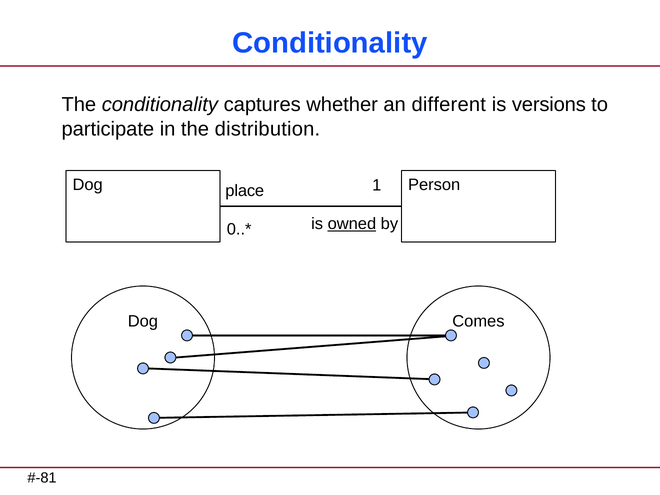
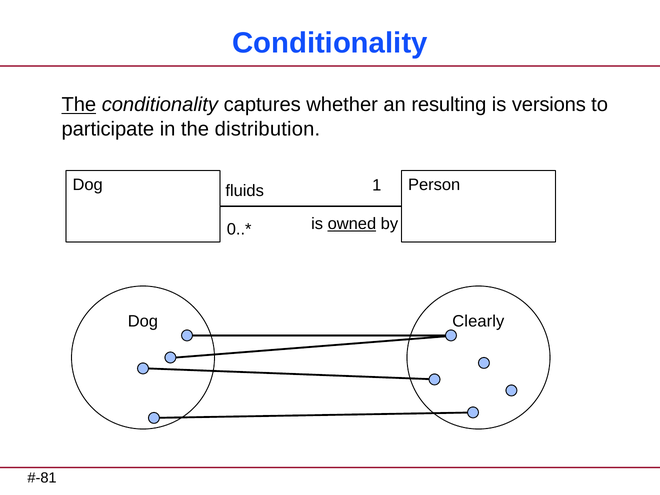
The at (79, 105) underline: none -> present
different: different -> resulting
place: place -> fluids
Comes: Comes -> Clearly
